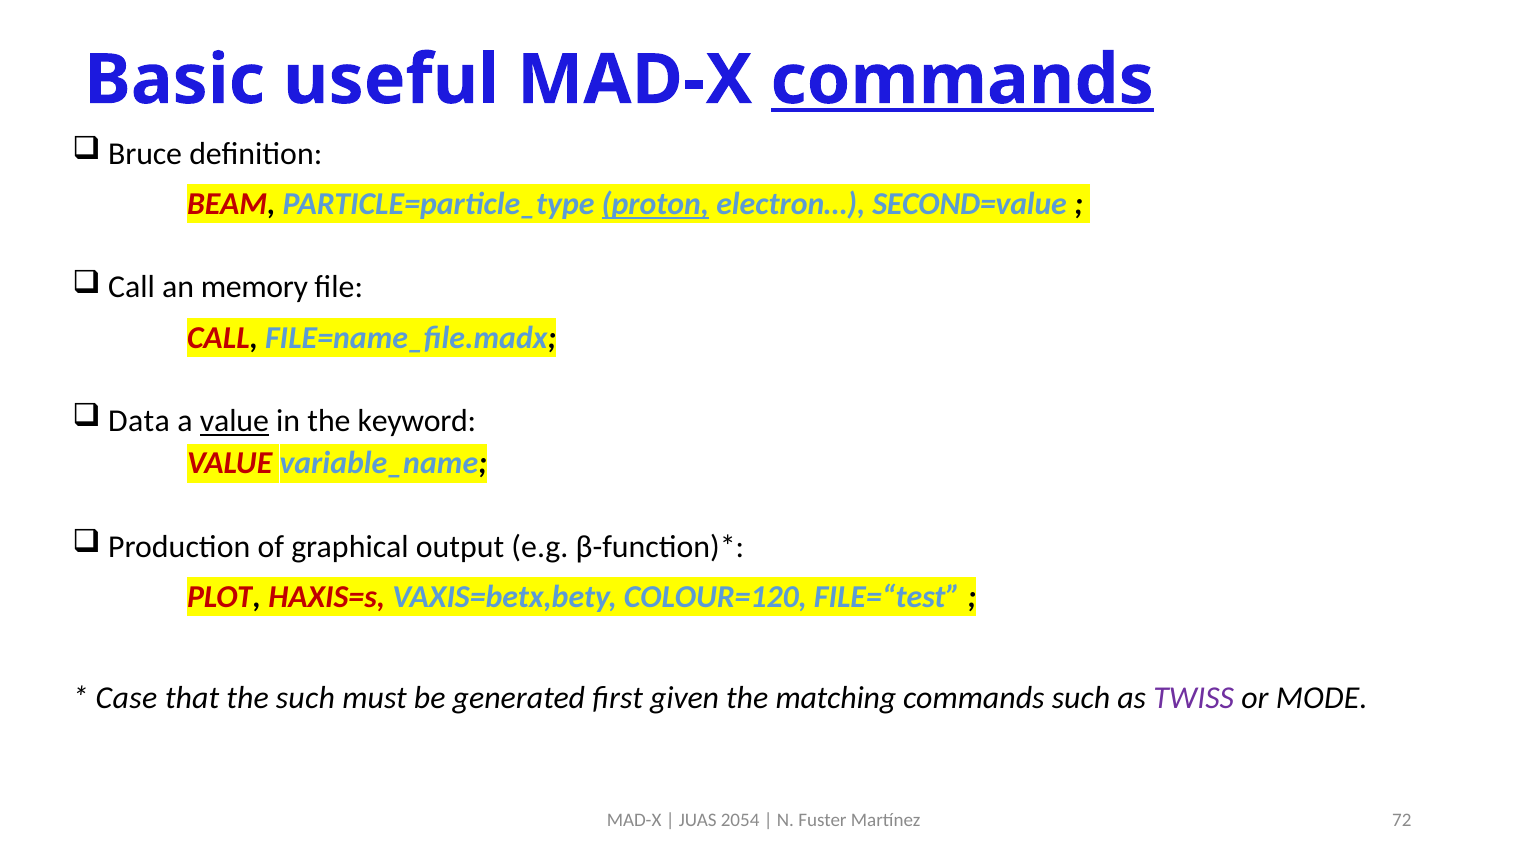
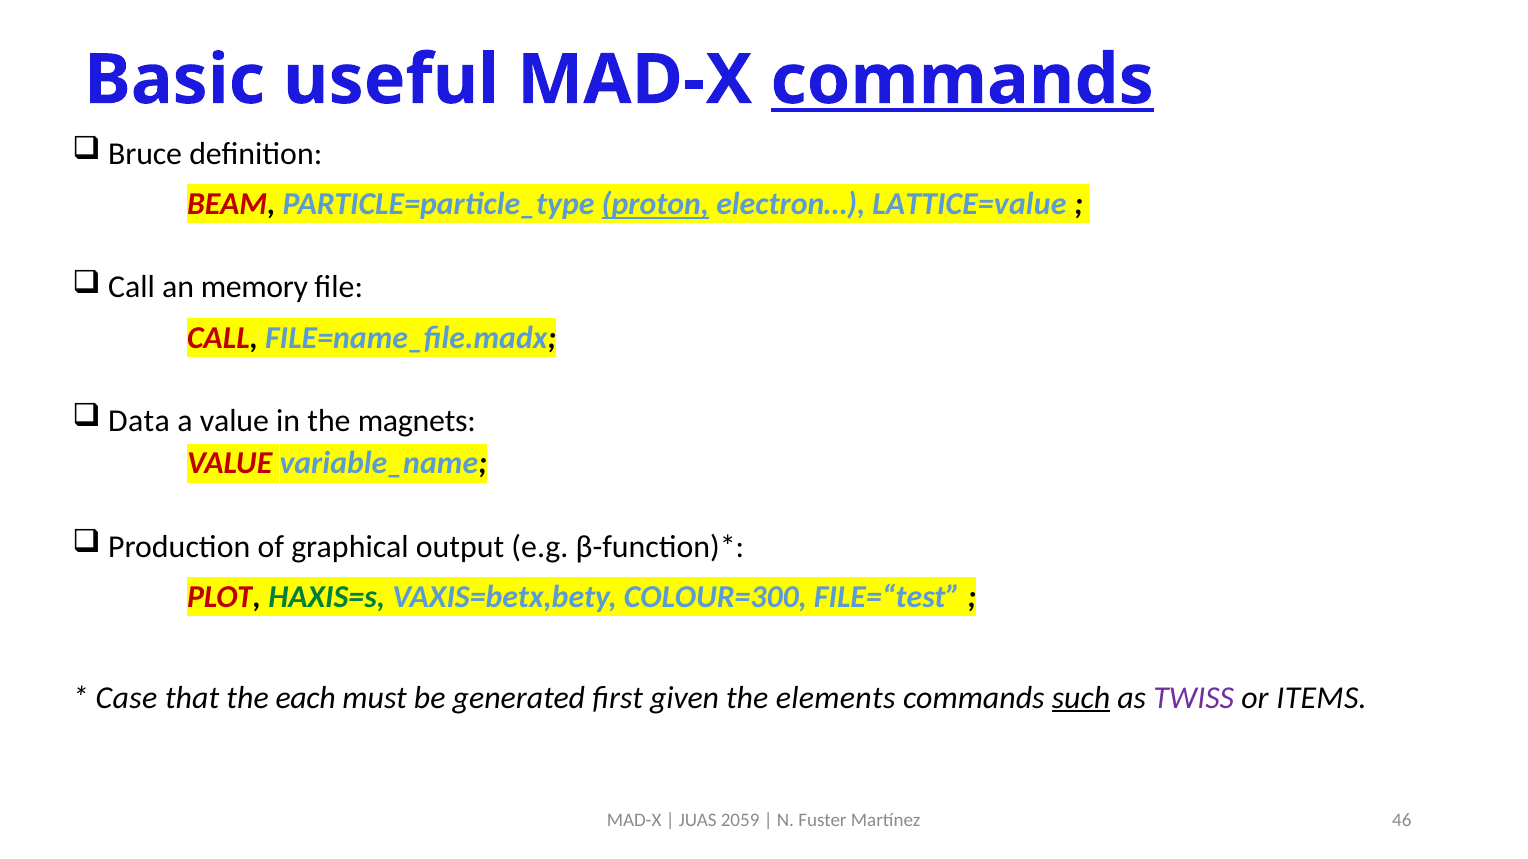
SECOND=value: SECOND=value -> LATTICE=value
value at (234, 421) underline: present -> none
keyword: keyword -> magnets
HAXIS=s colour: red -> green
COLOUR=120: COLOUR=120 -> COLOUR=300
the such: such -> each
matching: matching -> elements
such at (1081, 698) underline: none -> present
MODE: MODE -> ITEMS
2054: 2054 -> 2059
72: 72 -> 46
